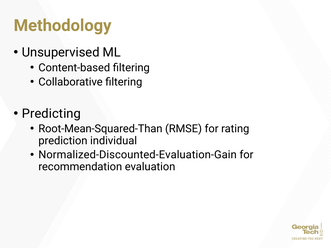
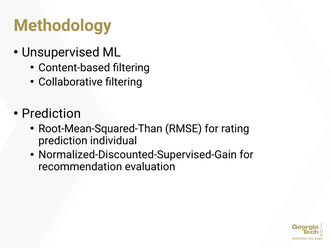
Predicting at (51, 114): Predicting -> Prediction
Normalized-Discounted-Evaluation-Gain: Normalized-Discounted-Evaluation-Gain -> Normalized-Discounted-Supervised-Gain
